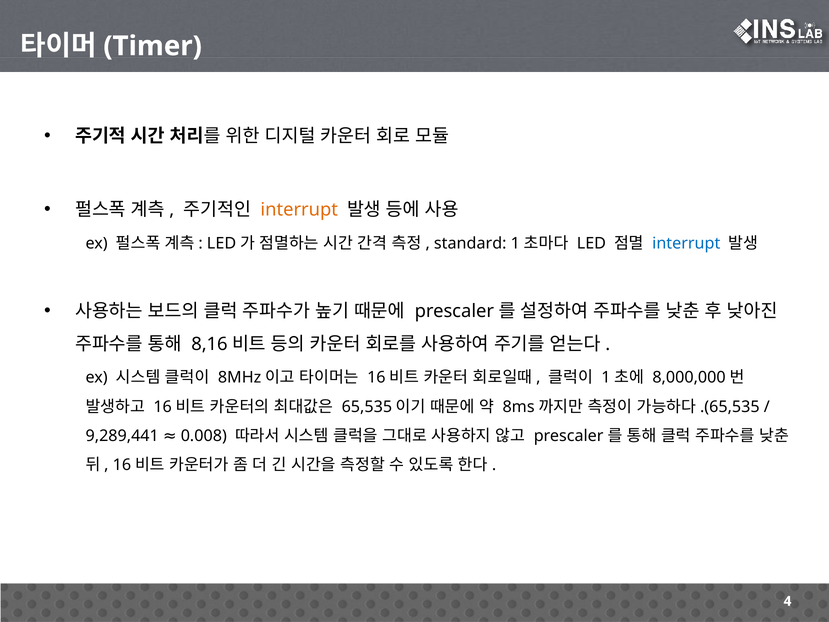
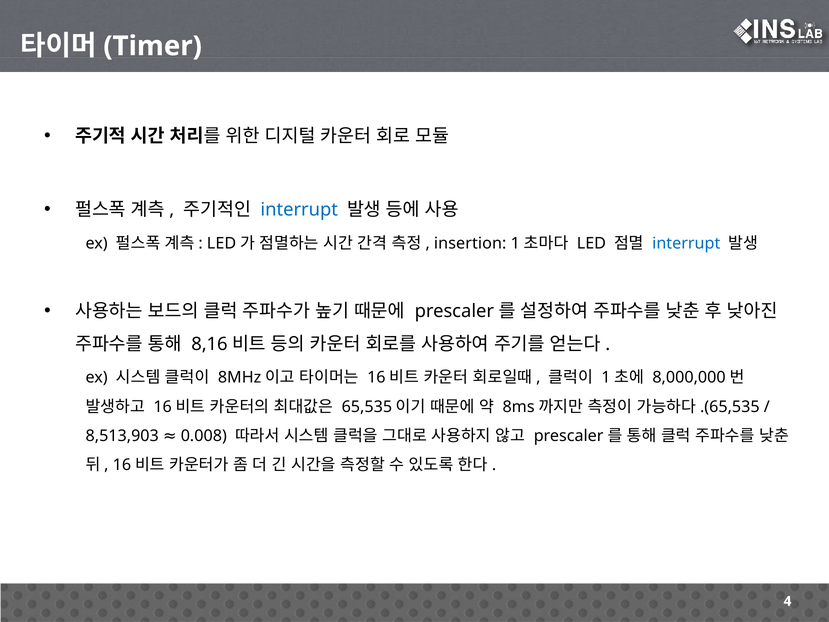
interrupt at (299, 210) colour: orange -> blue
standard: standard -> insertion
9,289,441: 9,289,441 -> 8,513,903
